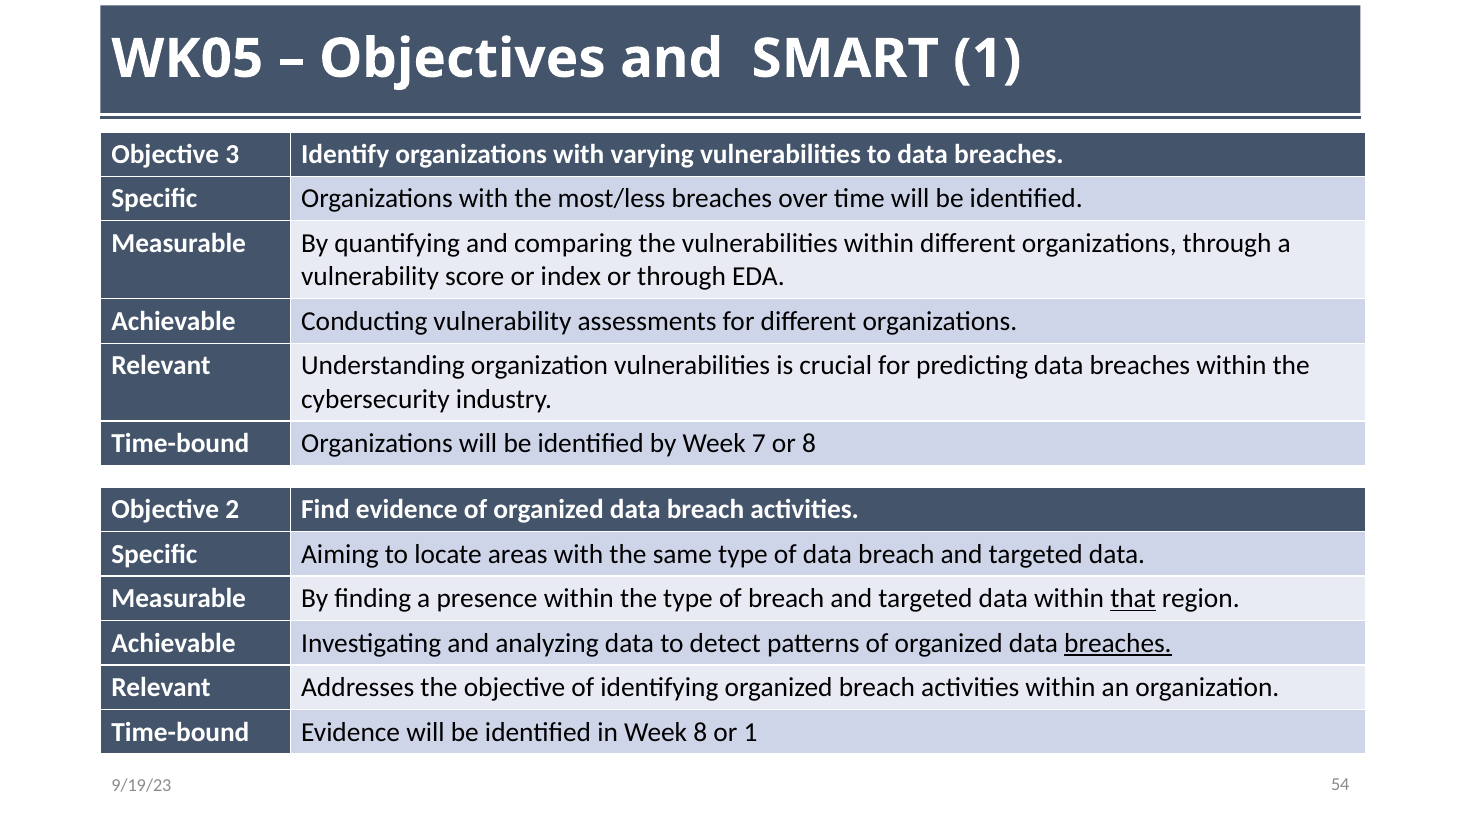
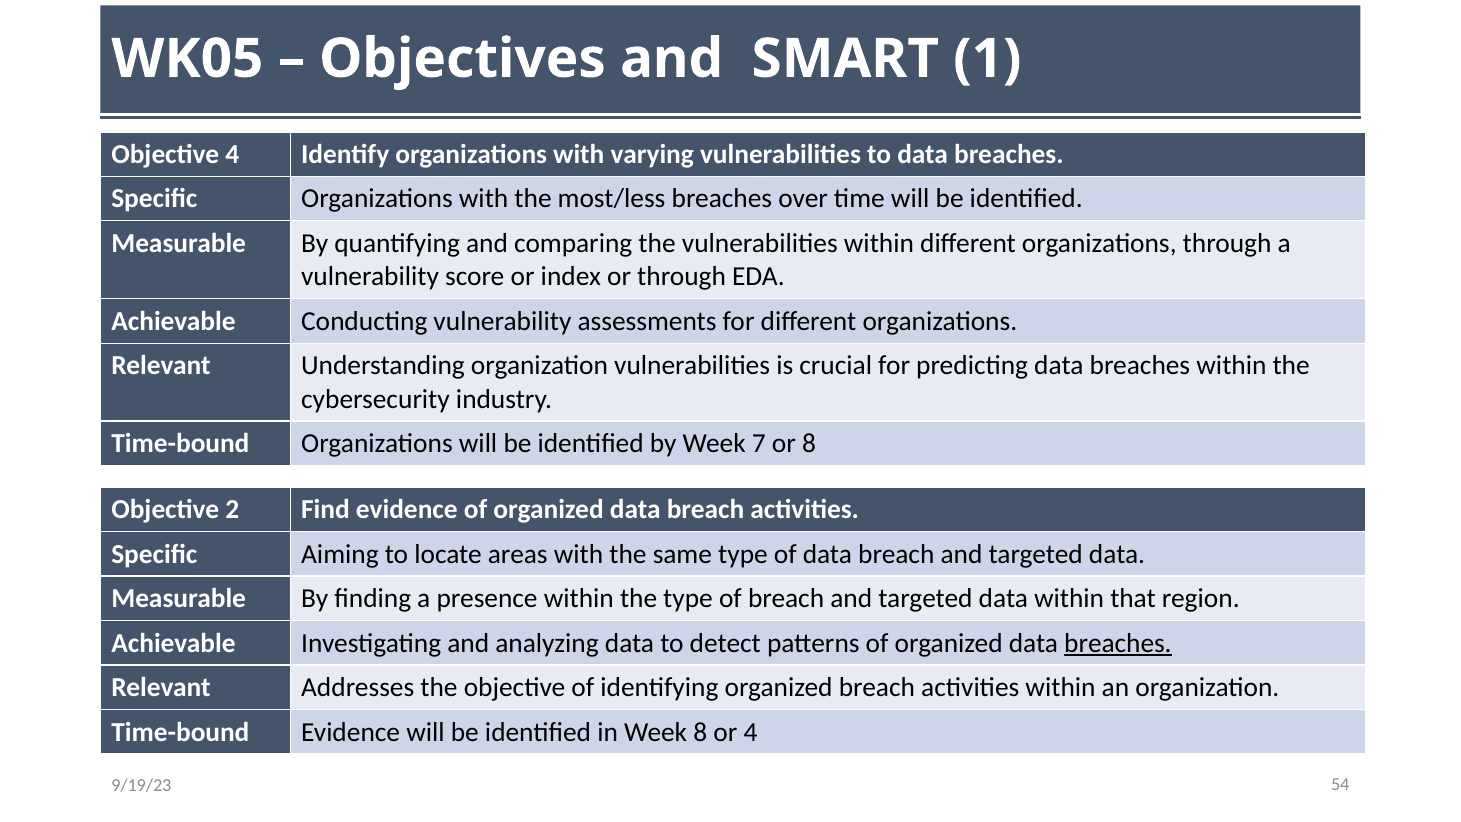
Objective 3: 3 -> 4
that underline: present -> none
or 1: 1 -> 4
